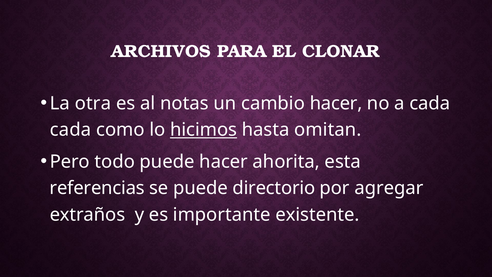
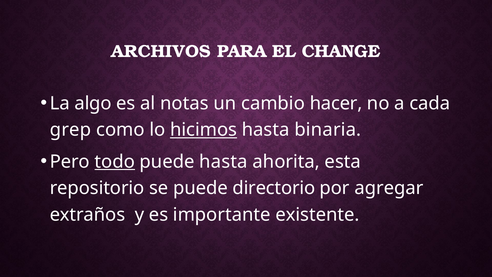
CLONAR: CLONAR -> CHANGE
otra: otra -> algo
cada at (71, 130): cada -> grep
omitan: omitan -> binaria
todo underline: none -> present
puede hacer: hacer -> hasta
referencias: referencias -> repositorio
